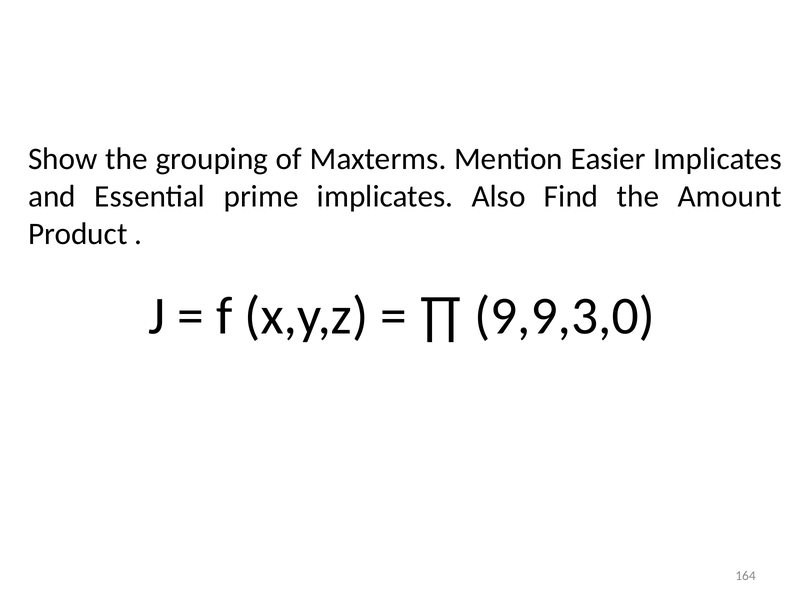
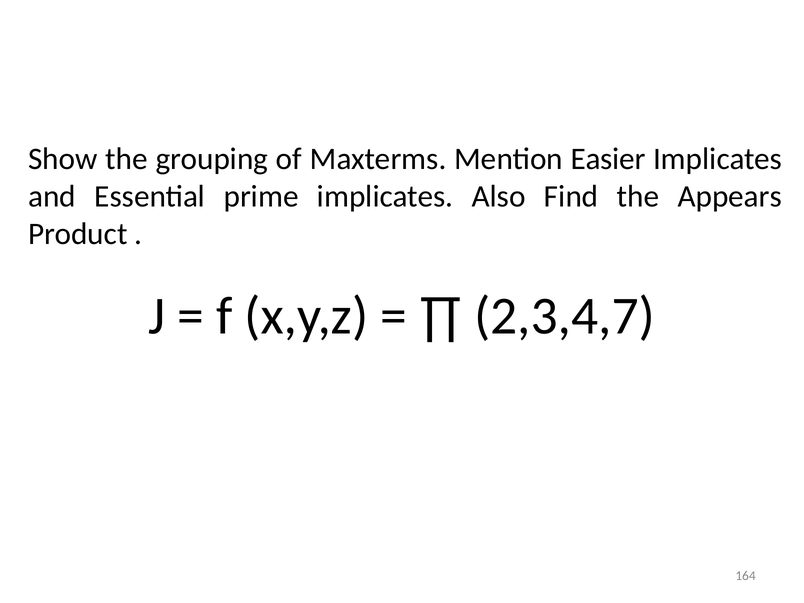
Amount: Amount -> Appears
9,9,3,0: 9,9,3,0 -> 2,3,4,7
